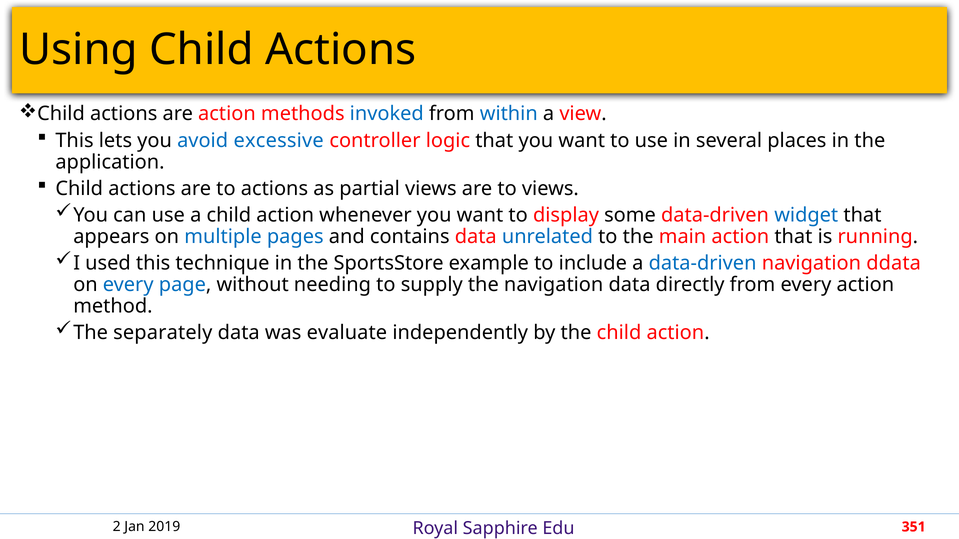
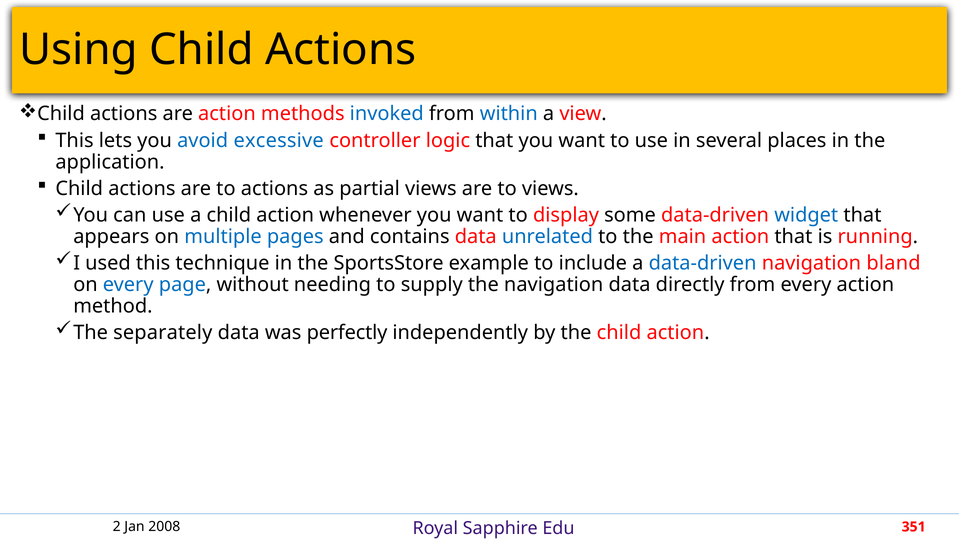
ddata: ddata -> bland
evaluate: evaluate -> perfectly
2019: 2019 -> 2008
